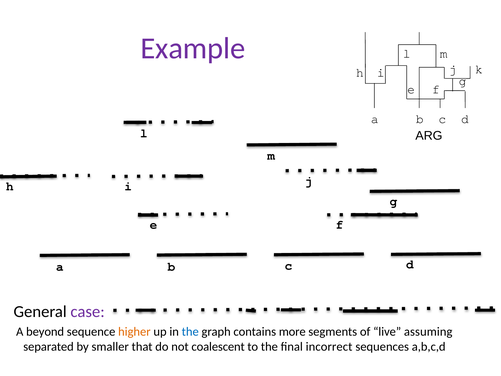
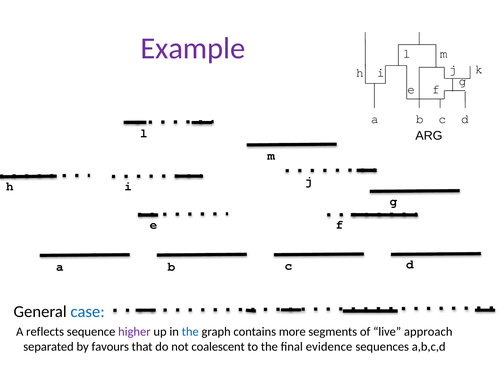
case colour: purple -> blue
beyond: beyond -> reflects
higher colour: orange -> purple
assuming: assuming -> approach
smaller: smaller -> favours
incorrect: incorrect -> evidence
